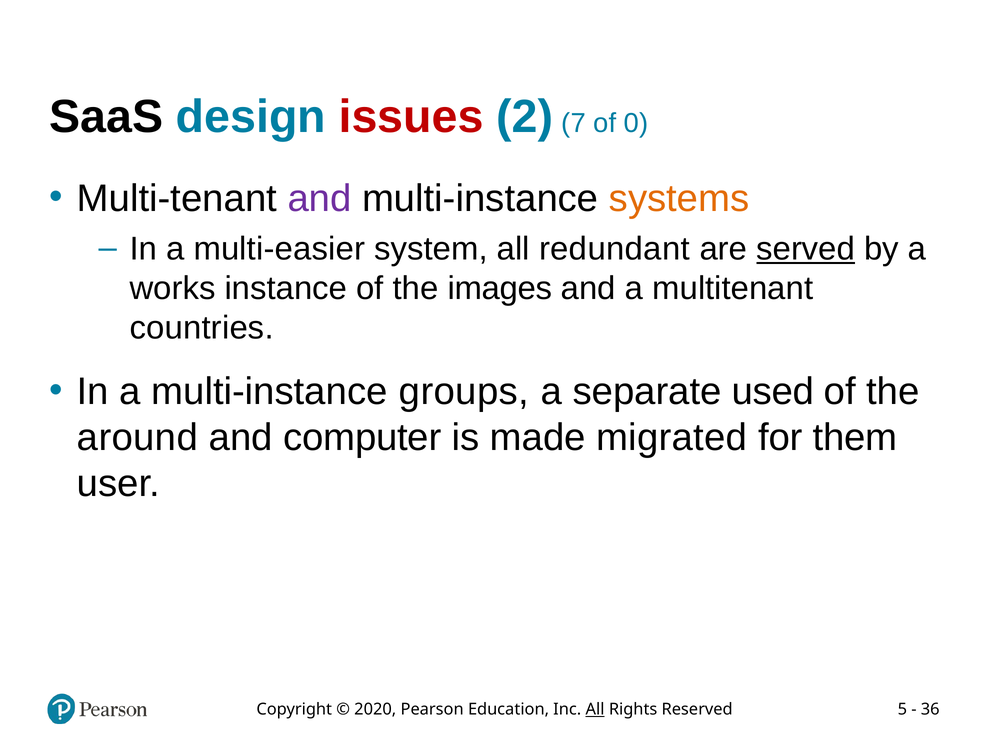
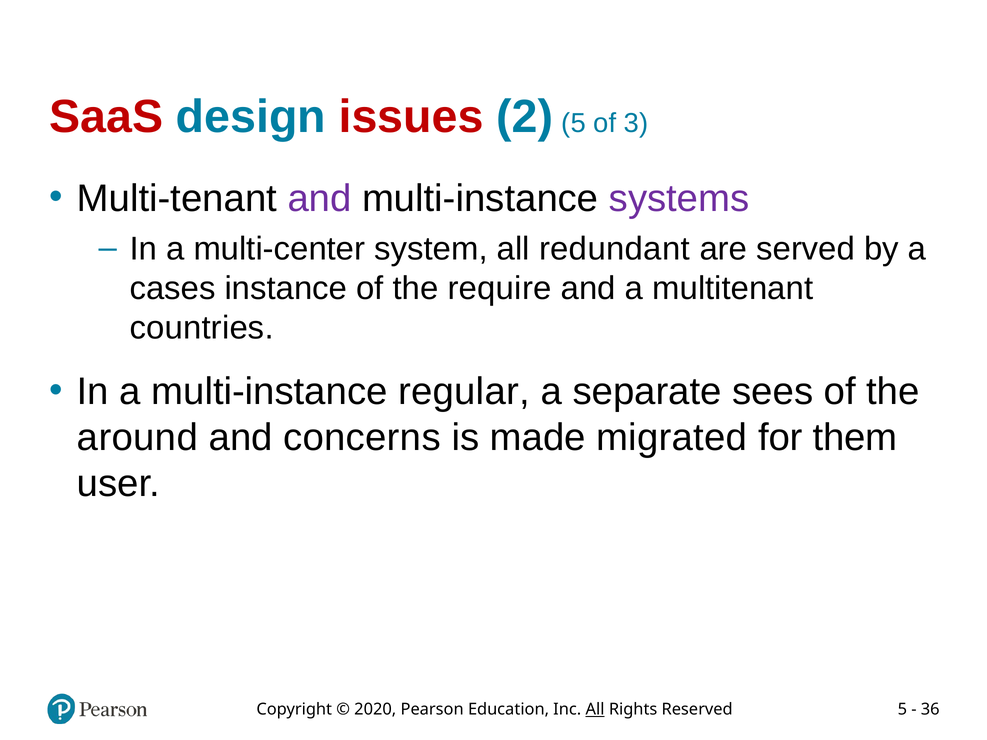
SaaS colour: black -> red
2 7: 7 -> 5
0: 0 -> 3
systems colour: orange -> purple
multi-easier: multi-easier -> multi-center
served underline: present -> none
works: works -> cases
images: images -> require
groups: groups -> regular
used: used -> sees
computer: computer -> concerns
